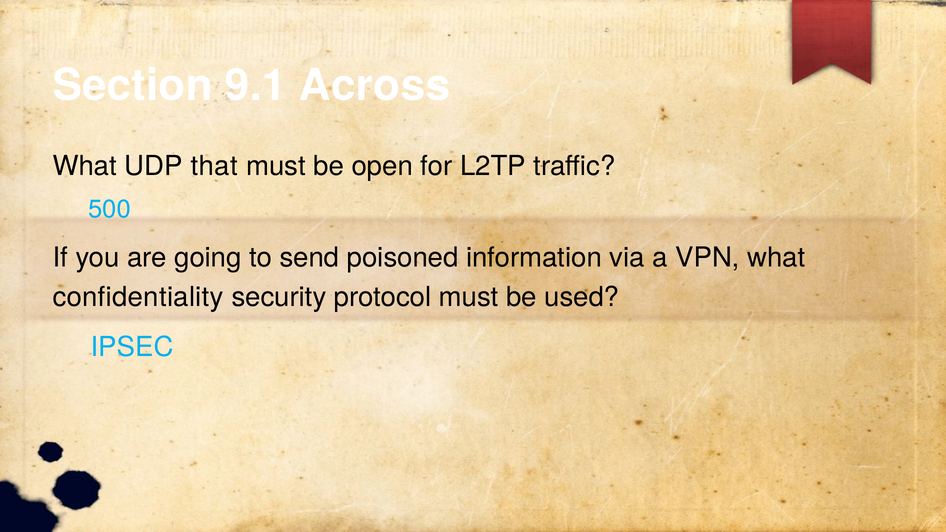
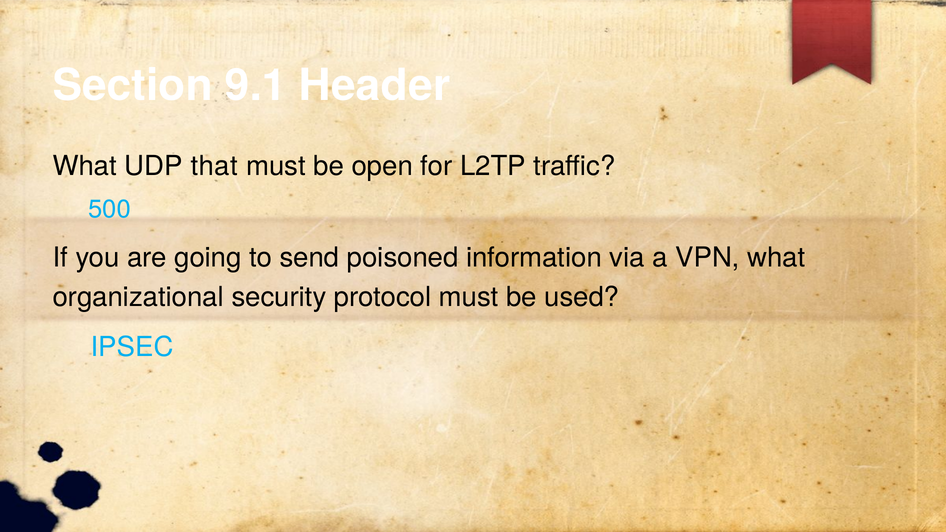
Across: Across -> Header
confidentiality: confidentiality -> organizational
